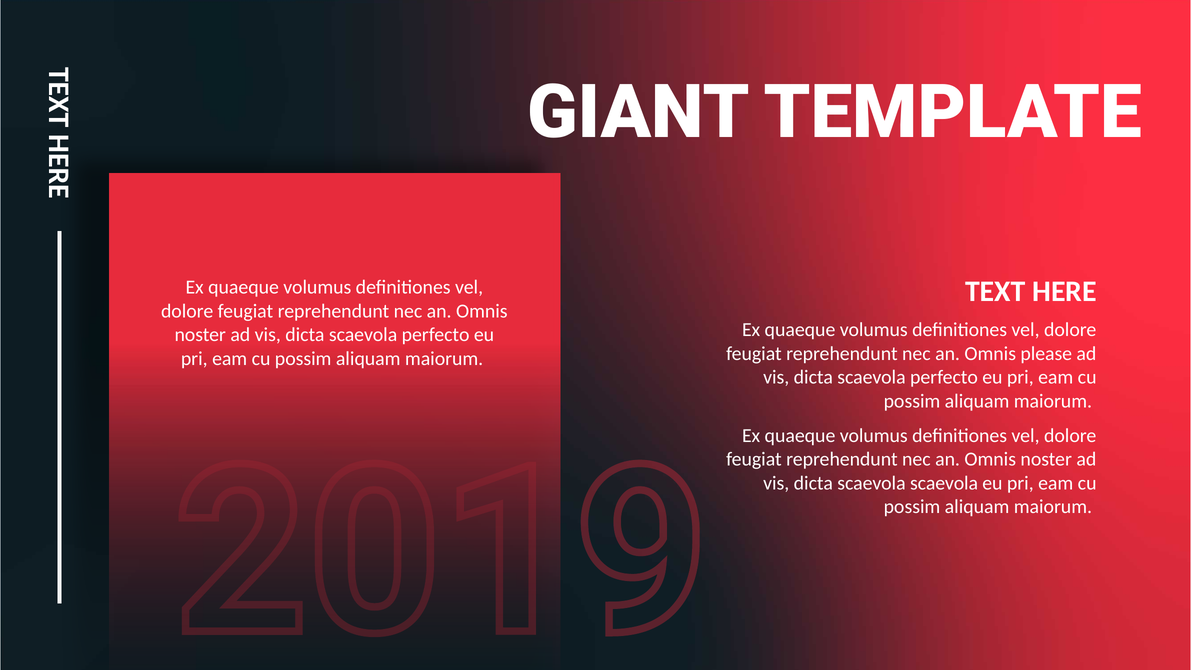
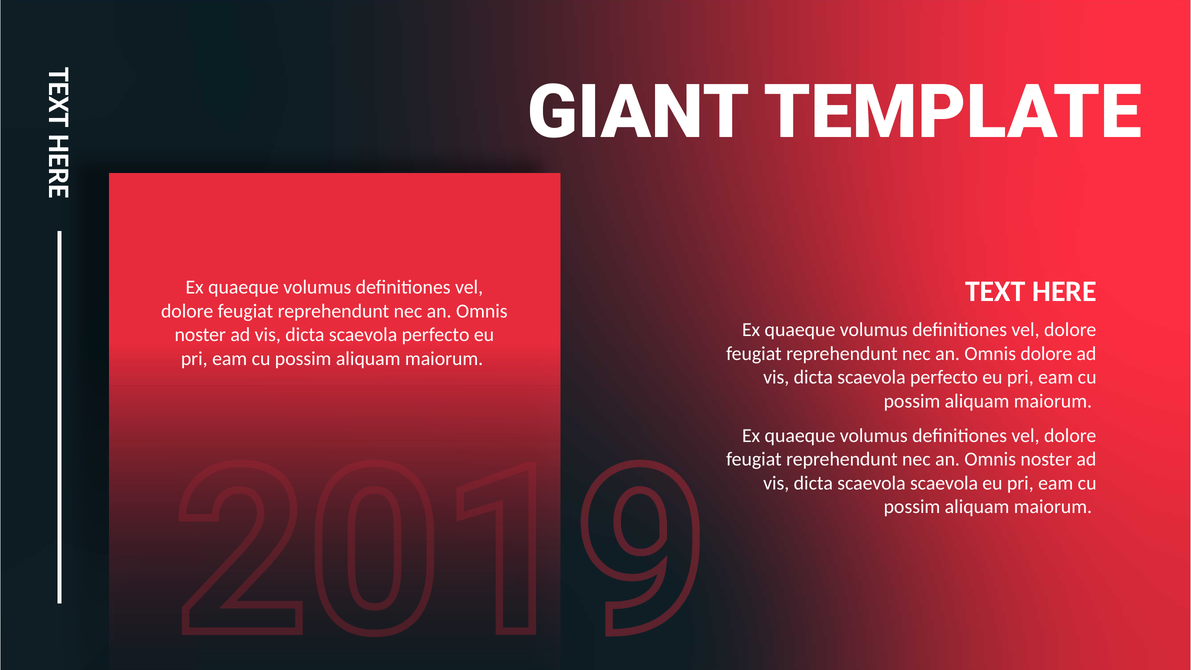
Omnis please: please -> dolore
